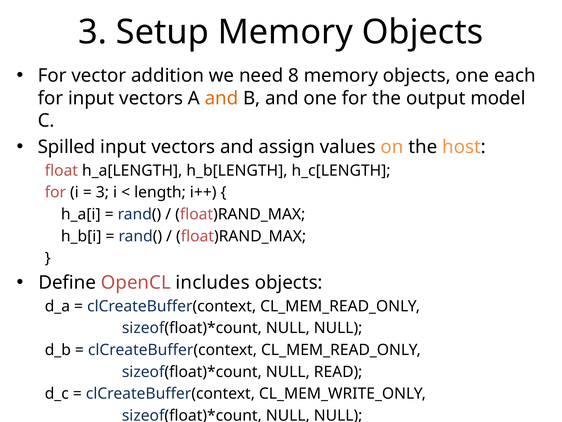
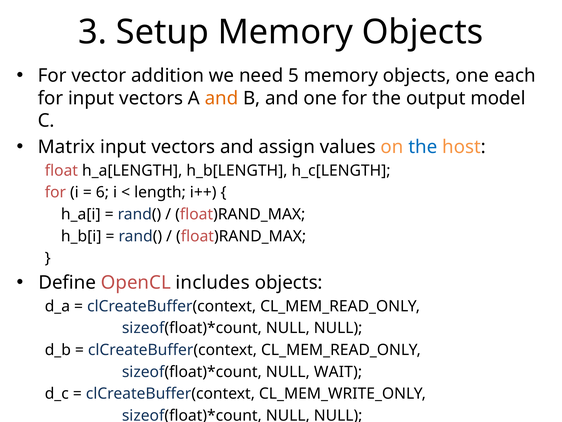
8: 8 -> 5
Spilled: Spilled -> Matrix
the at (423, 147) colour: black -> blue
3 at (102, 192): 3 -> 6
READ: READ -> WAIT
